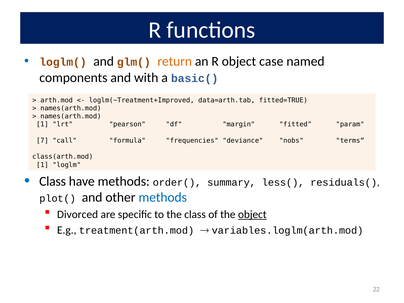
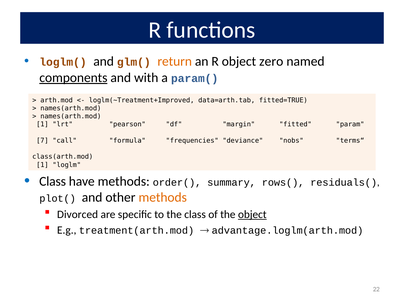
case: case -> zero
components underline: none -> present
basic(: basic( -> param(
less(: less( -> rows(
methods at (163, 197) colour: blue -> orange
variables.loglm(arth.mod: variables.loglm(arth.mod -> advantage.loglm(arth.mod
